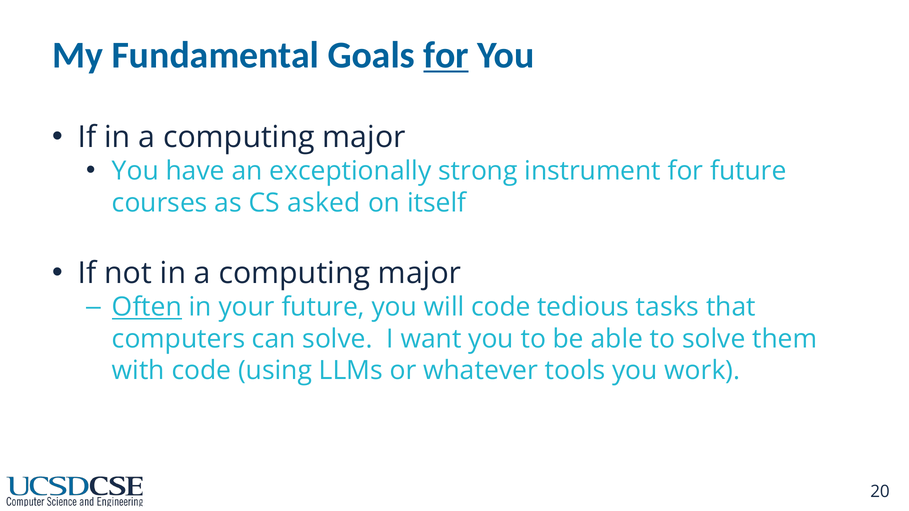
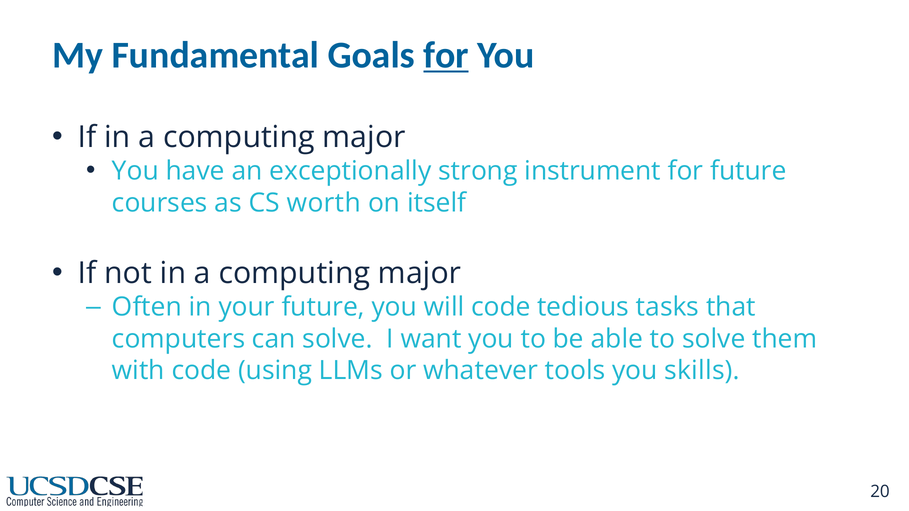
asked: asked -> worth
Often underline: present -> none
work: work -> skills
